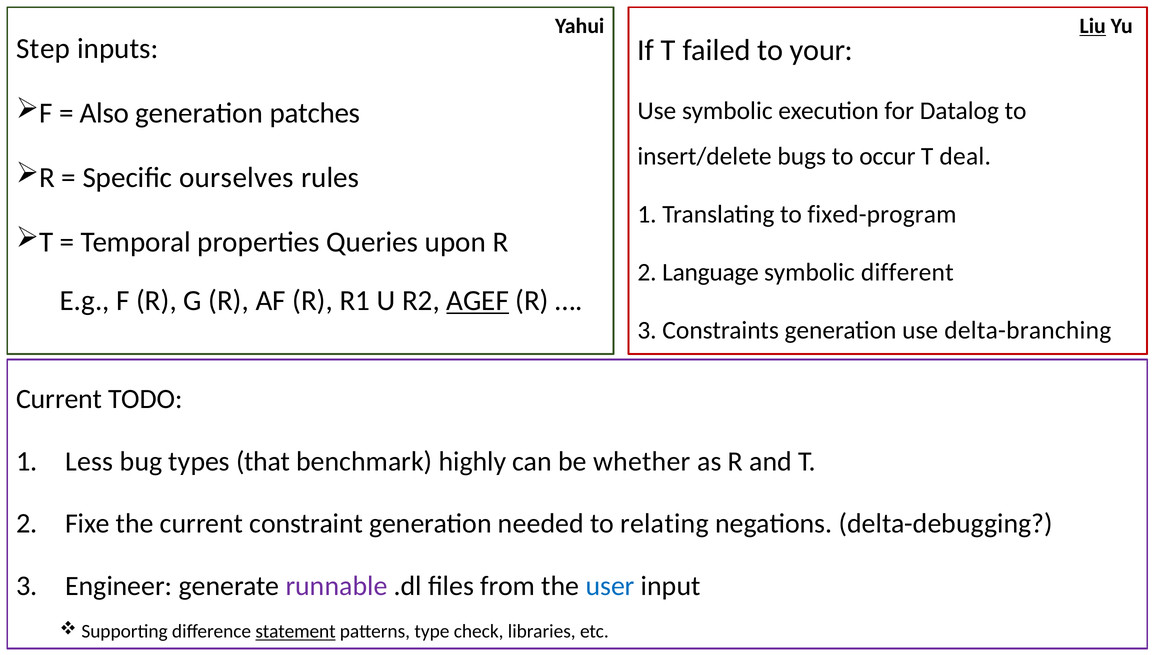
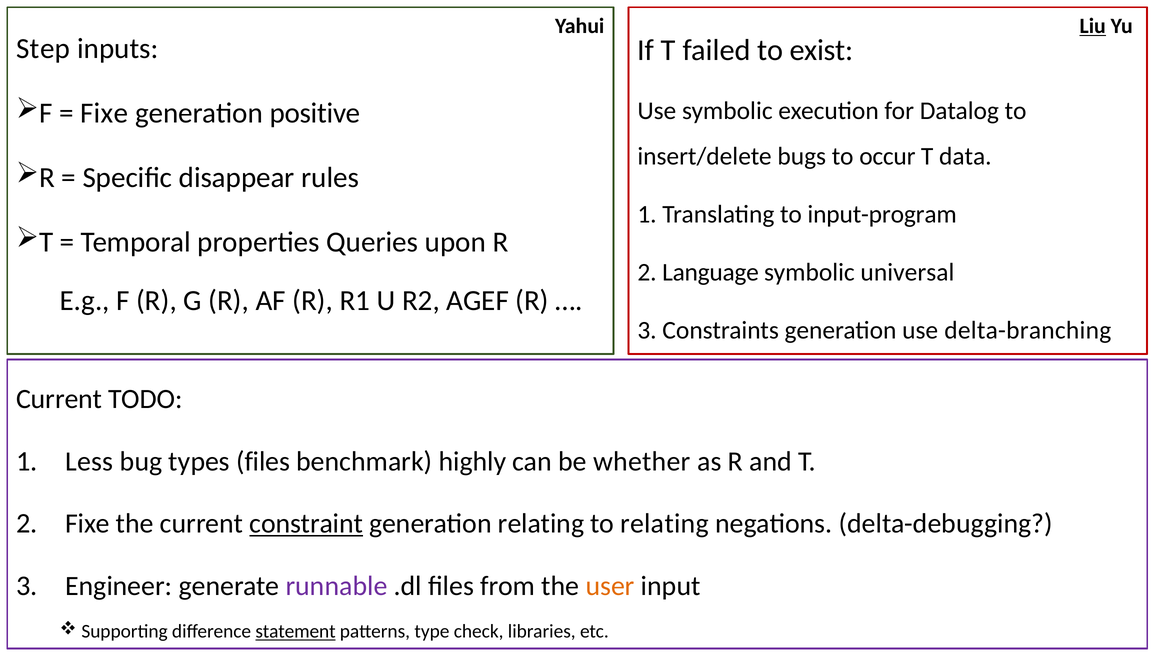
your: your -> exist
Also at (104, 113): Also -> Fixe
patches: patches -> positive
deal: deal -> data
ourselves: ourselves -> disappear
fixed-program: fixed-program -> input-program
different: different -> universal
AGEF underline: present -> none
types that: that -> files
constraint underline: none -> present
generation needed: needed -> relating
user colour: blue -> orange
